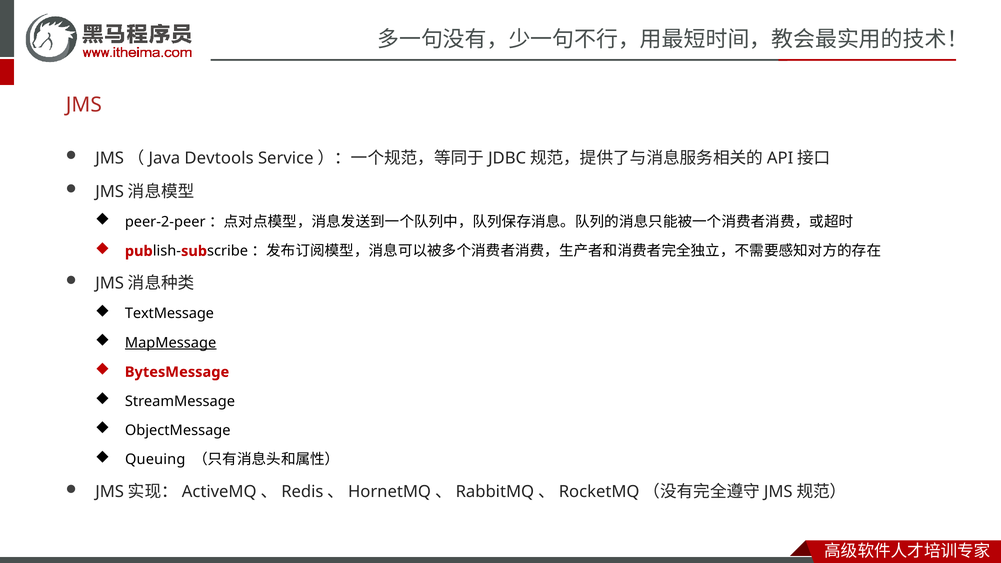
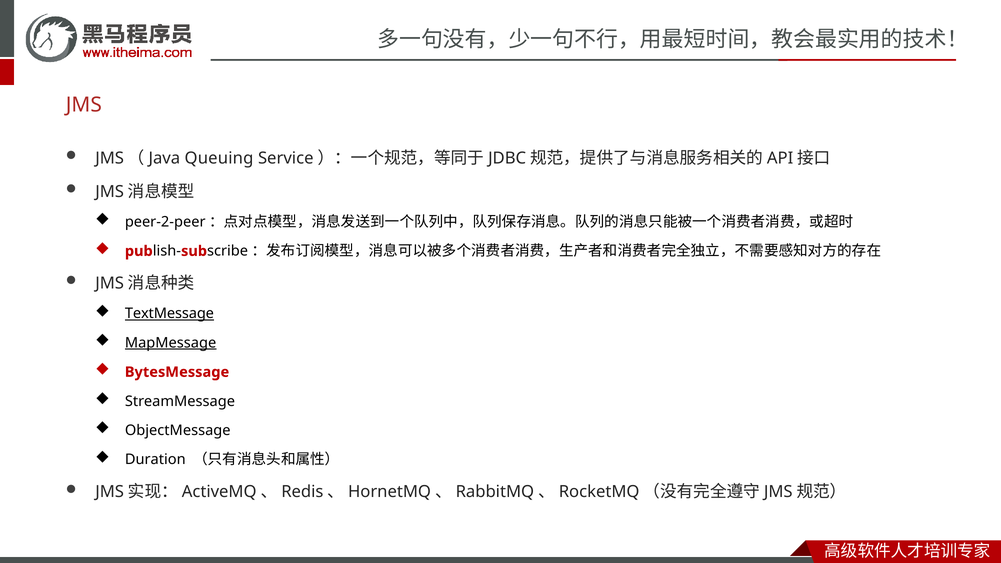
Devtools: Devtools -> Queuing
TextMessage underline: none -> present
Queuing: Queuing -> Duration
